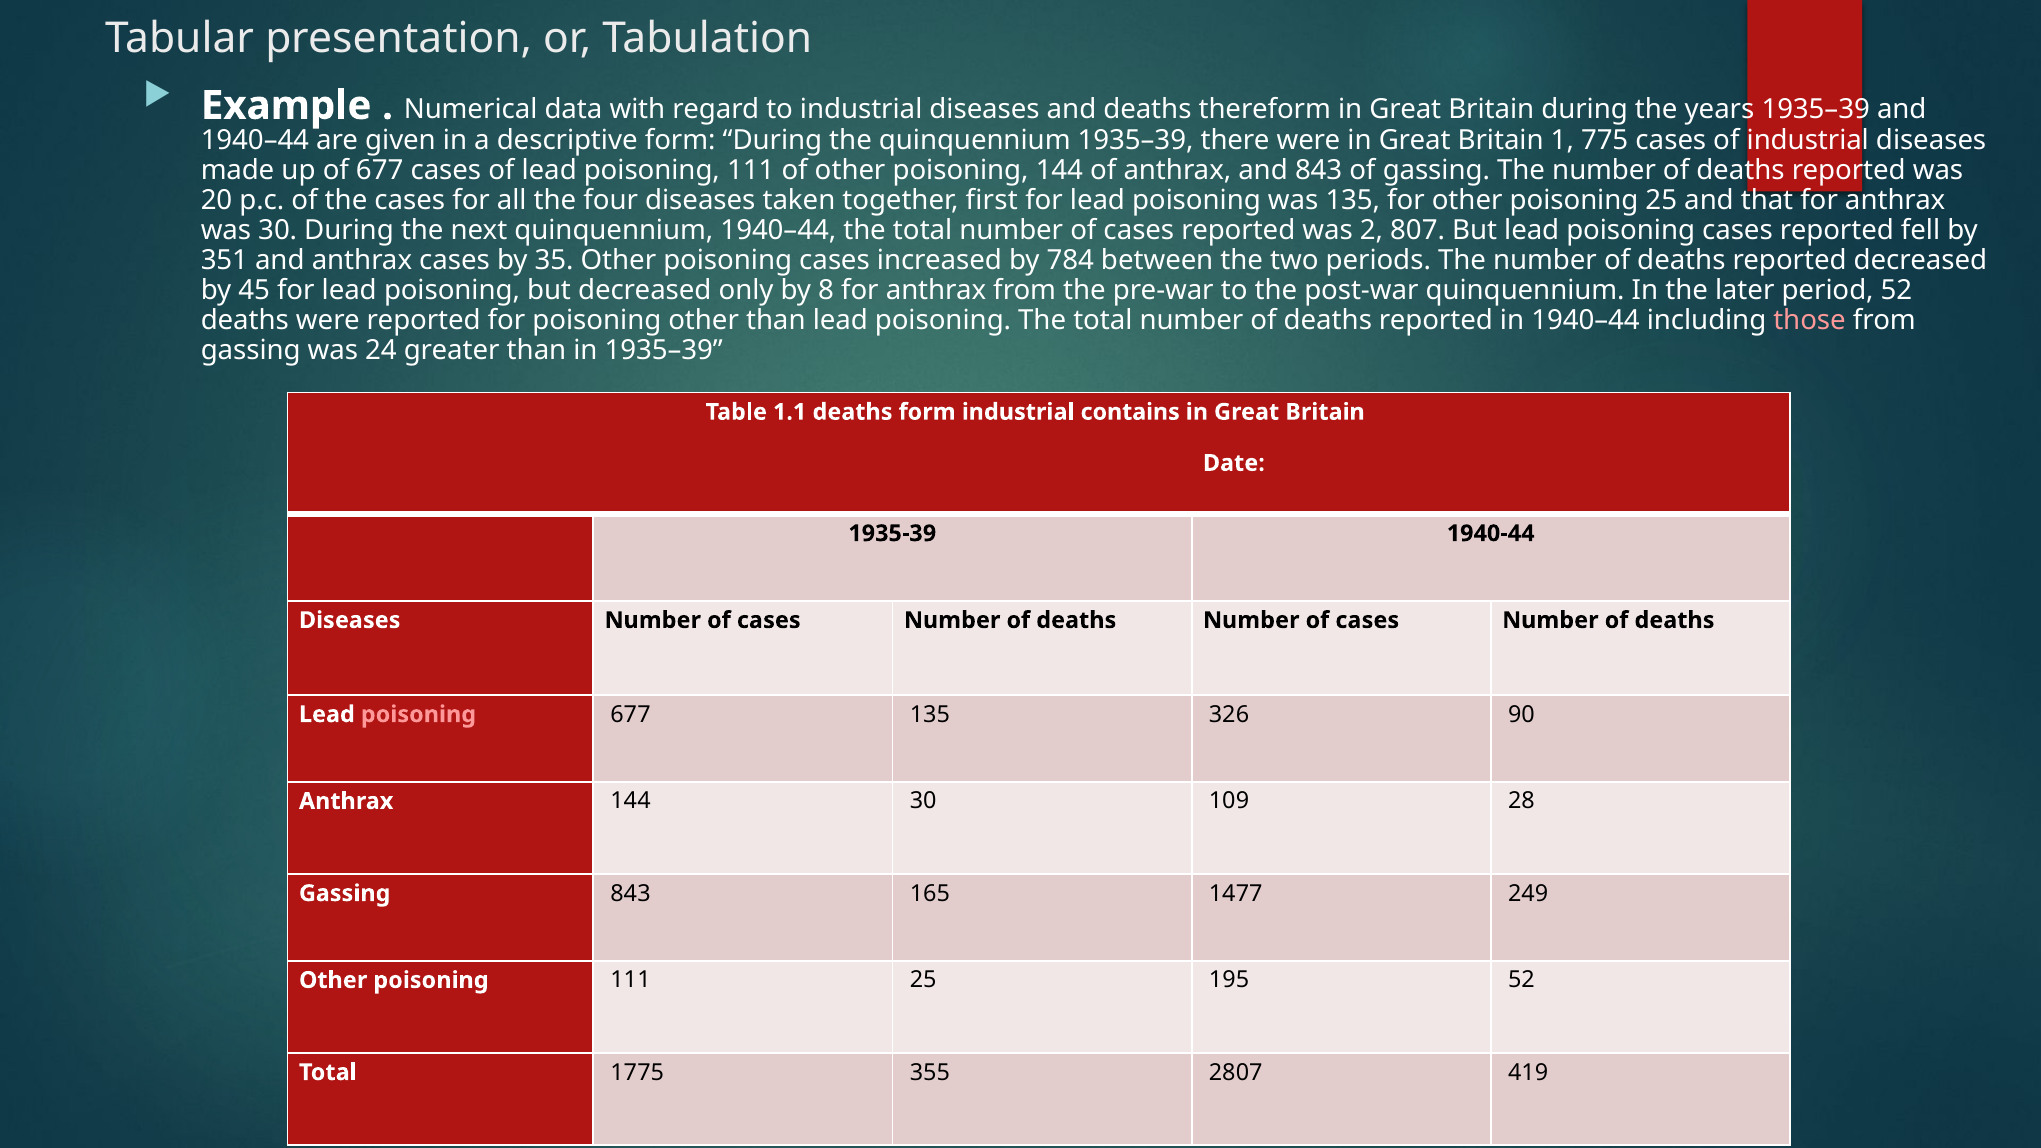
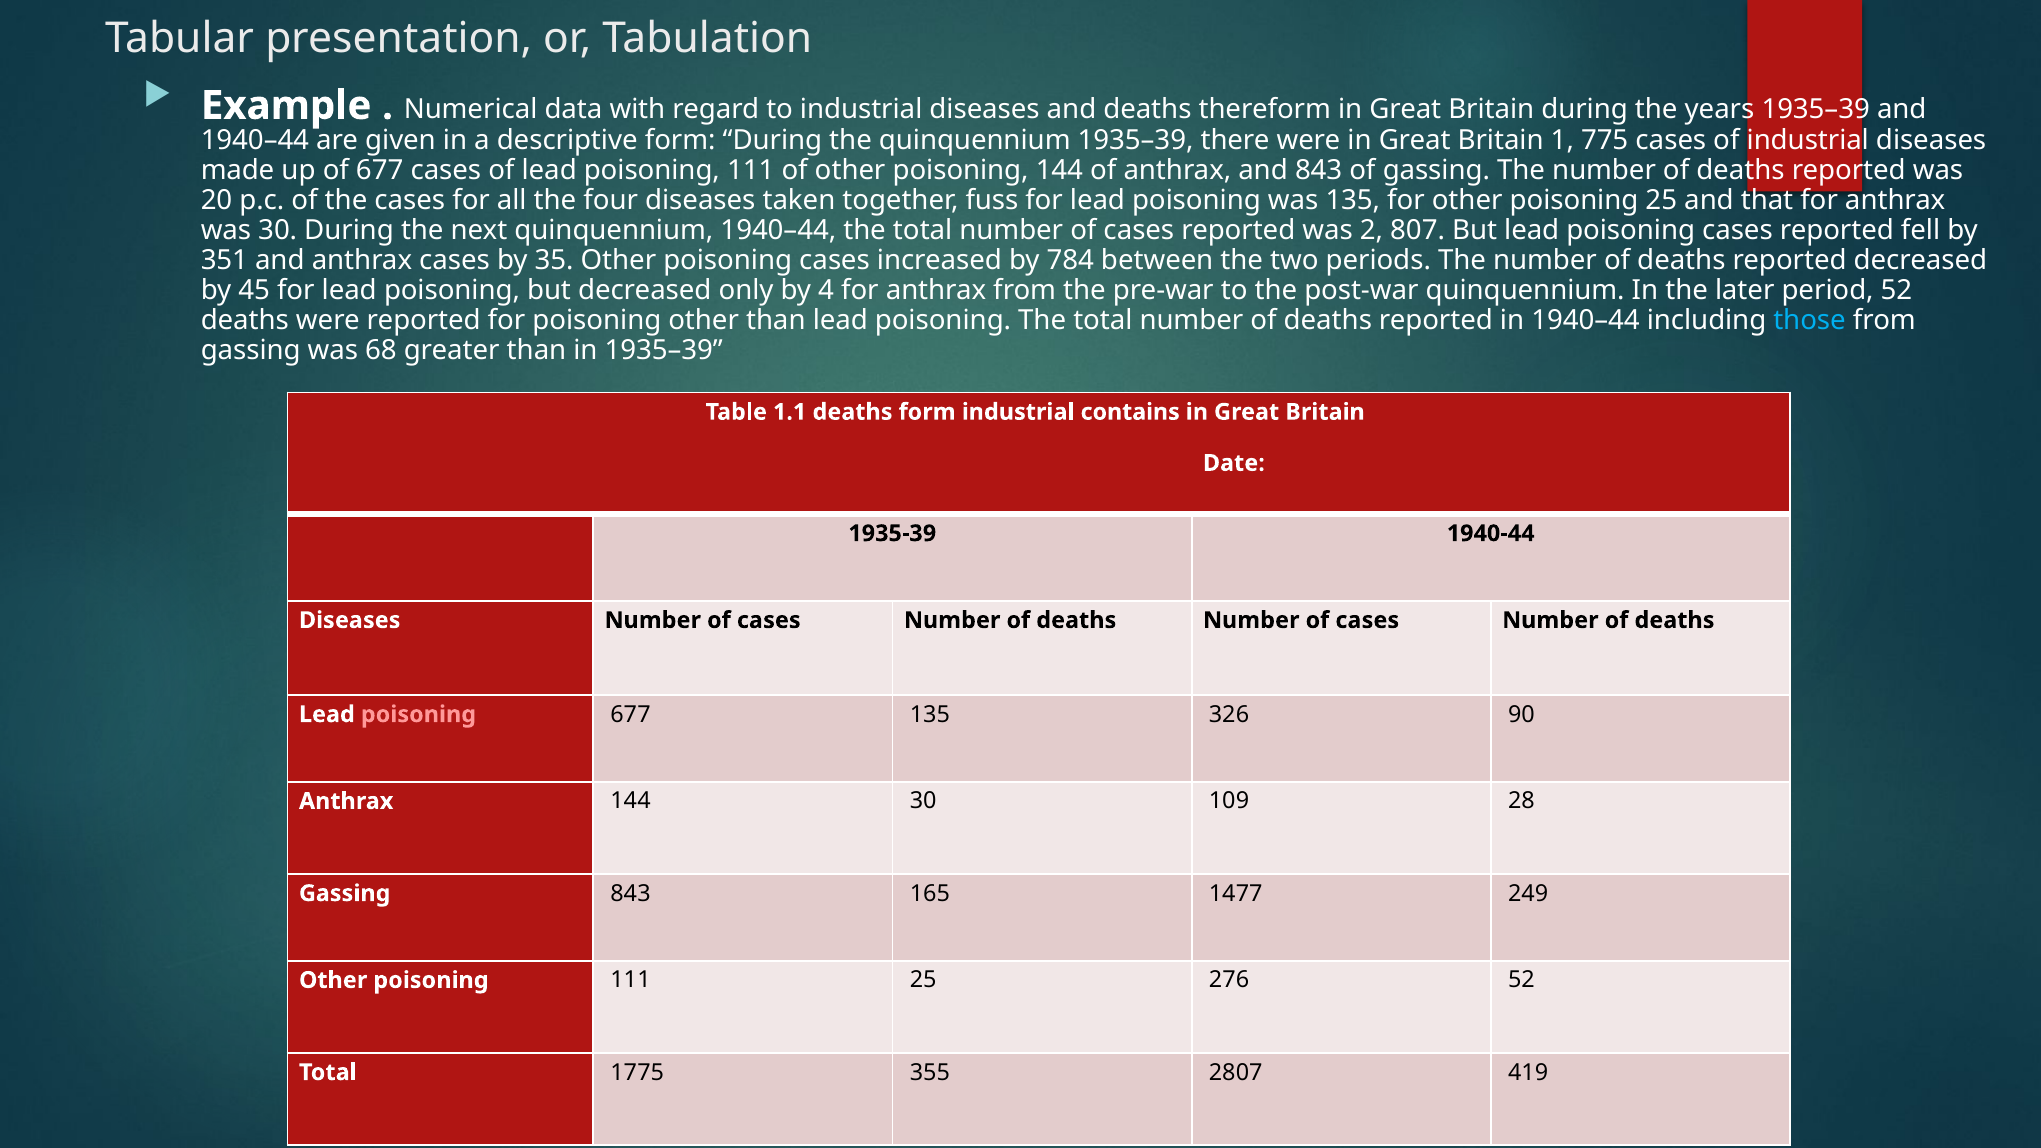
first: first -> fuss
8: 8 -> 4
those colour: pink -> light blue
24: 24 -> 68
195: 195 -> 276
